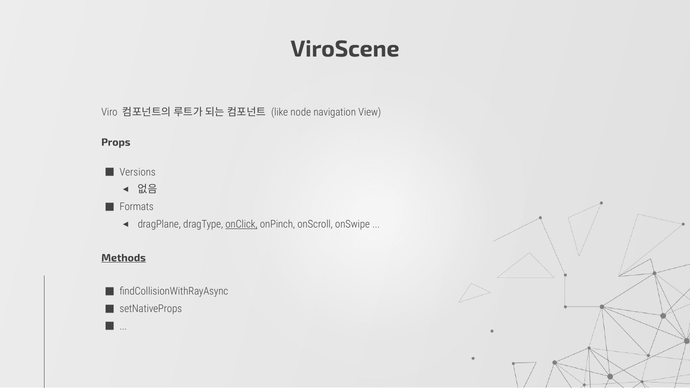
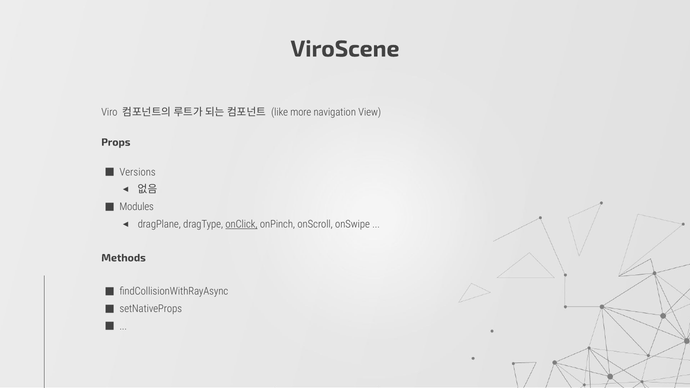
node: node -> more
Formats: Formats -> Modules
Methods underline: present -> none
